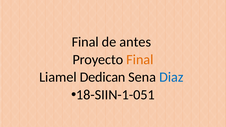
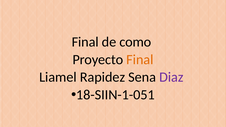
antes: antes -> como
Dedican: Dedican -> Rapidez
Diaz colour: blue -> purple
